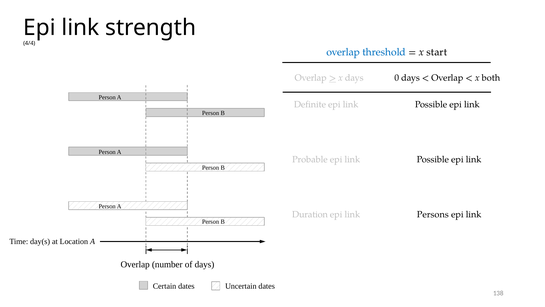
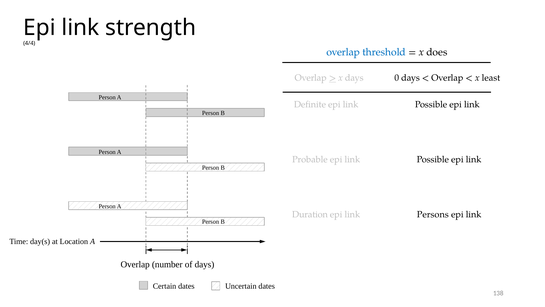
start: start -> does
both: both -> least
